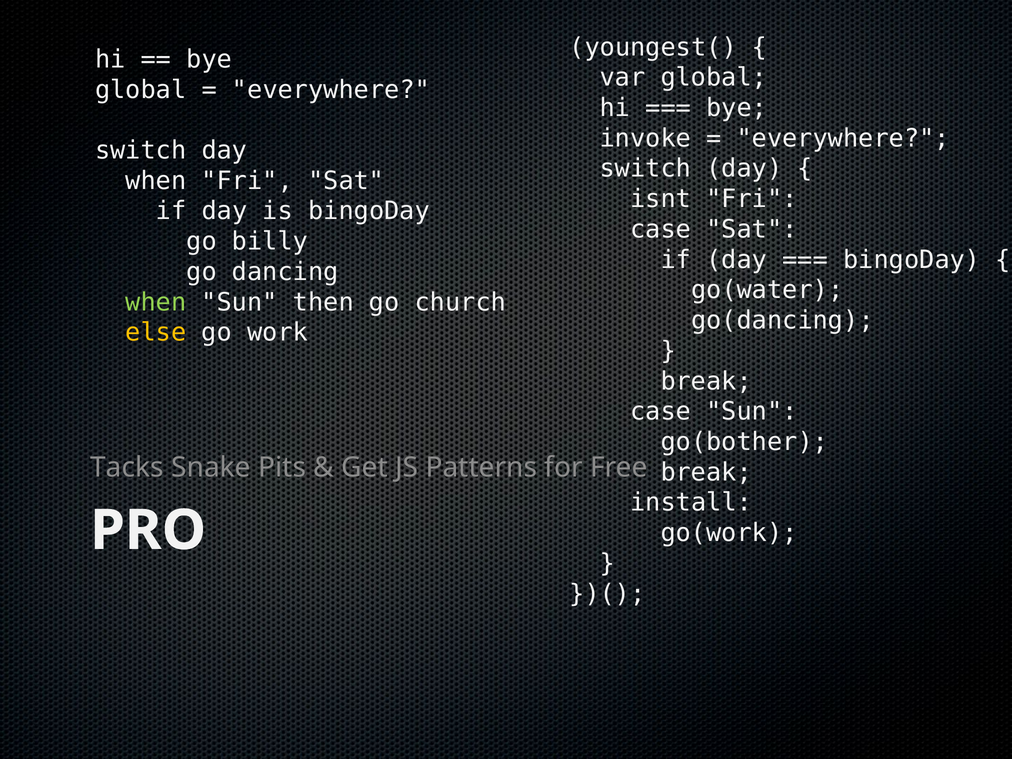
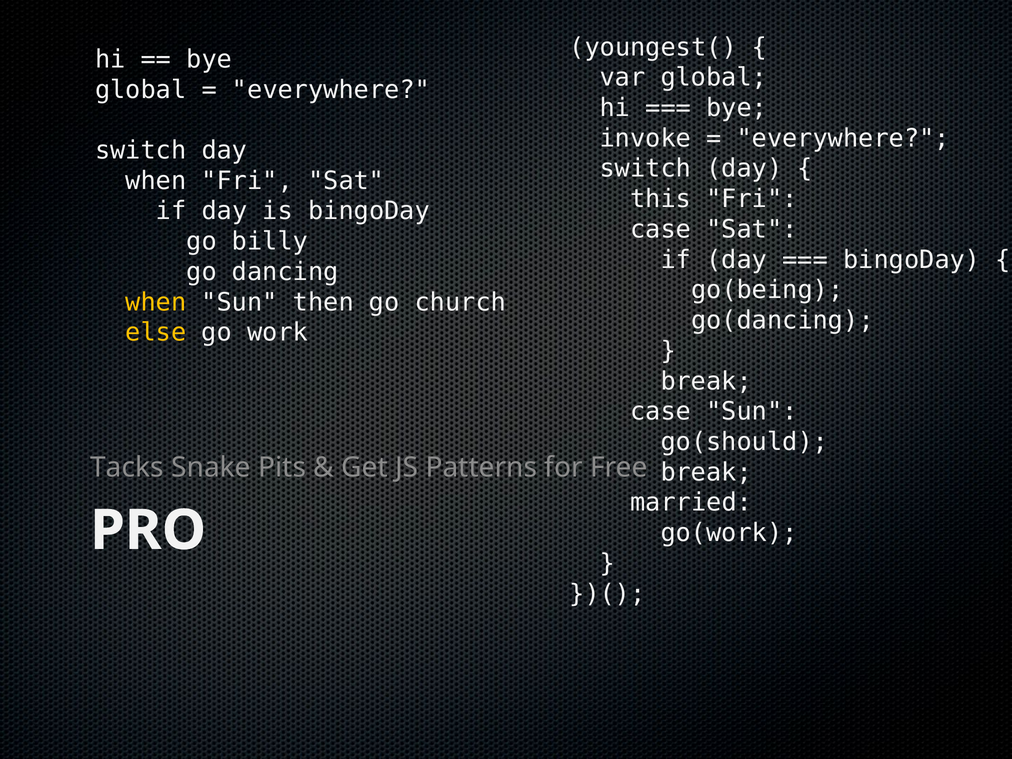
isnt: isnt -> this
go(water: go(water -> go(being
when at (156, 302) colour: light green -> yellow
go(bother: go(bother -> go(should
install: install -> married
